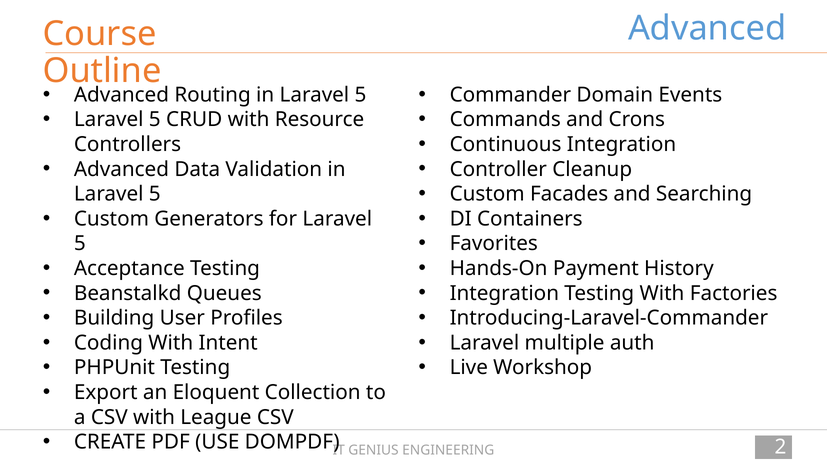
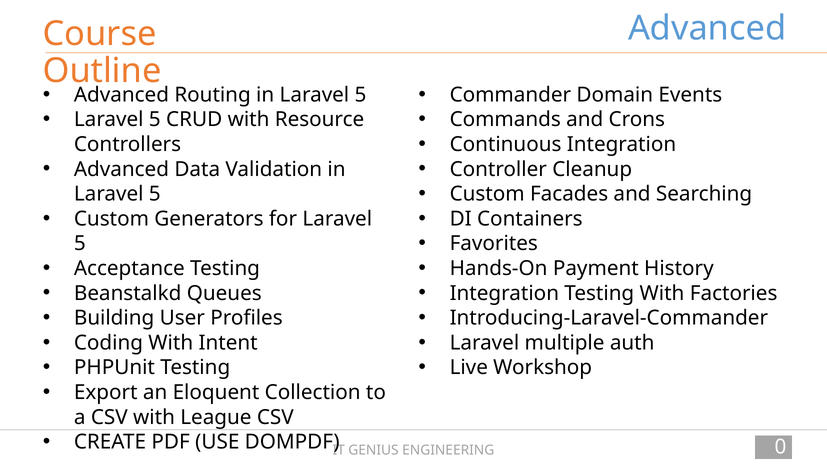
2: 2 -> 0
